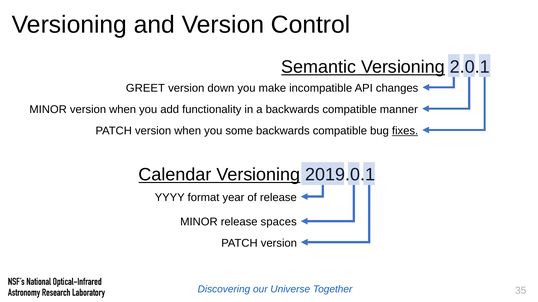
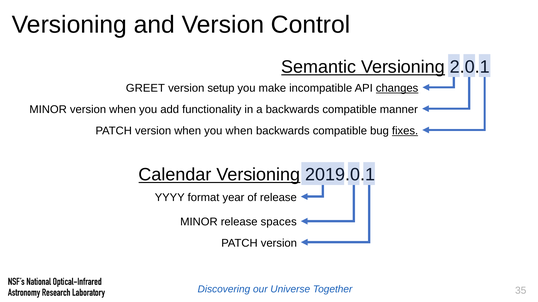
down: down -> setup
changes underline: none -> present
you some: some -> when
